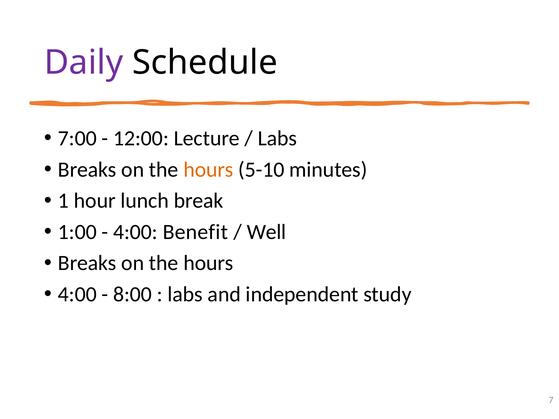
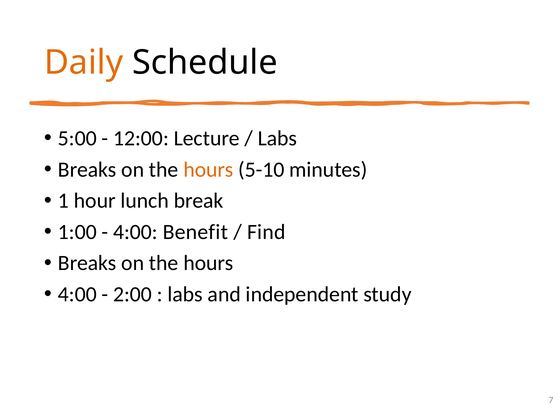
Daily colour: purple -> orange
7:00: 7:00 -> 5:00
Well: Well -> Find
8:00: 8:00 -> 2:00
